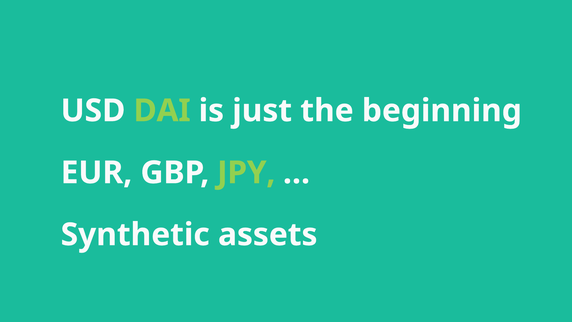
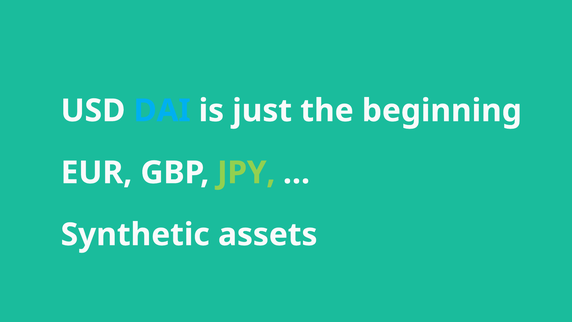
DAI colour: light green -> light blue
